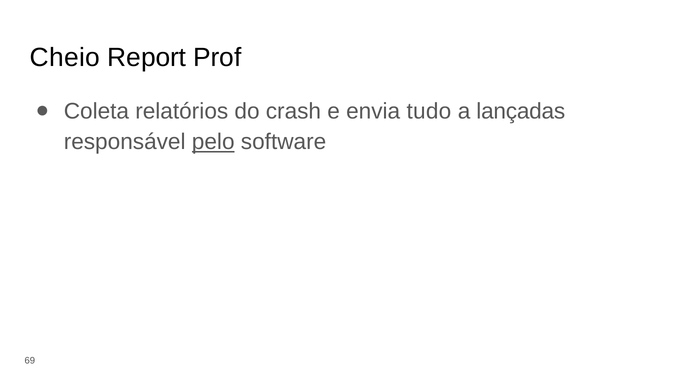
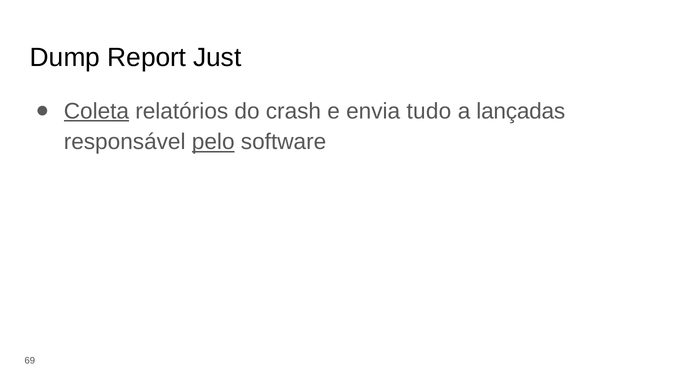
Cheio: Cheio -> Dump
Prof: Prof -> Just
Coleta underline: none -> present
